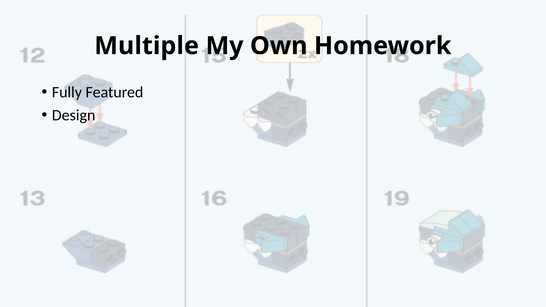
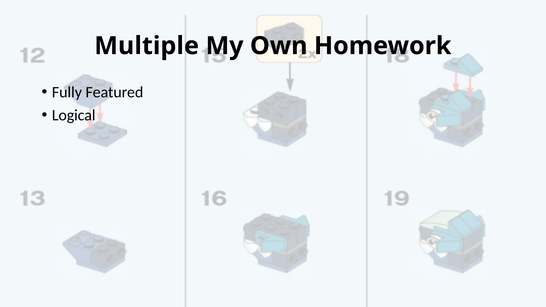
Design: Design -> Logical
